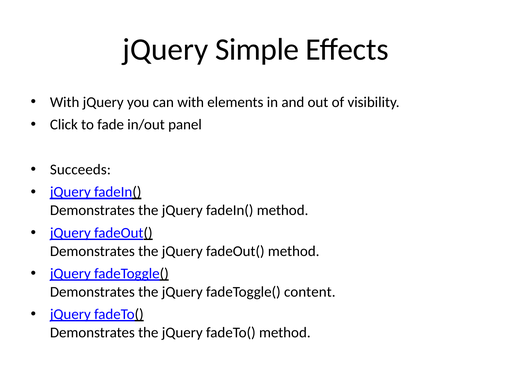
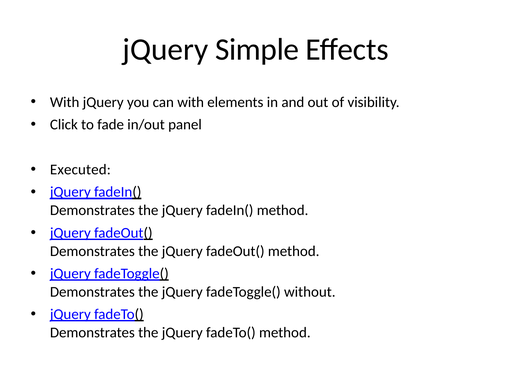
Succeeds: Succeeds -> Executed
content: content -> without
